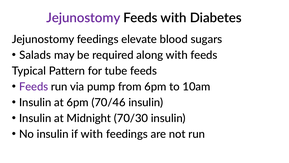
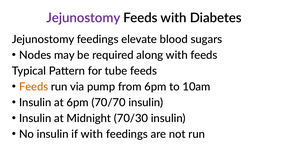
Salads: Salads -> Nodes
Feeds at (34, 87) colour: purple -> orange
70/46: 70/46 -> 70/70
